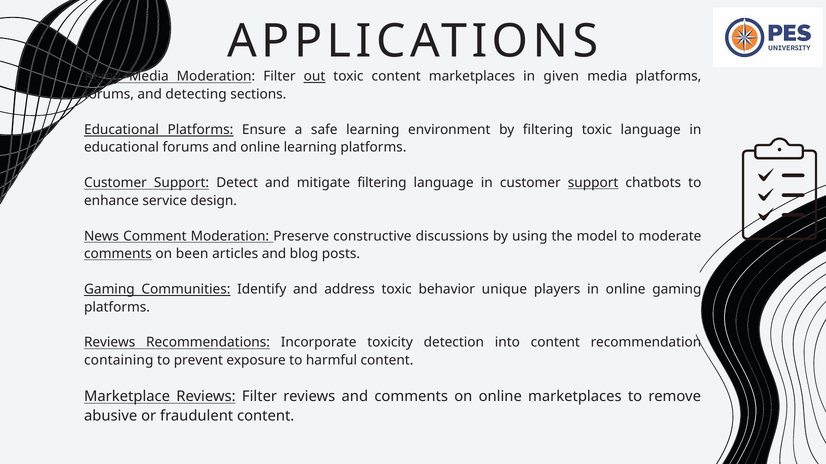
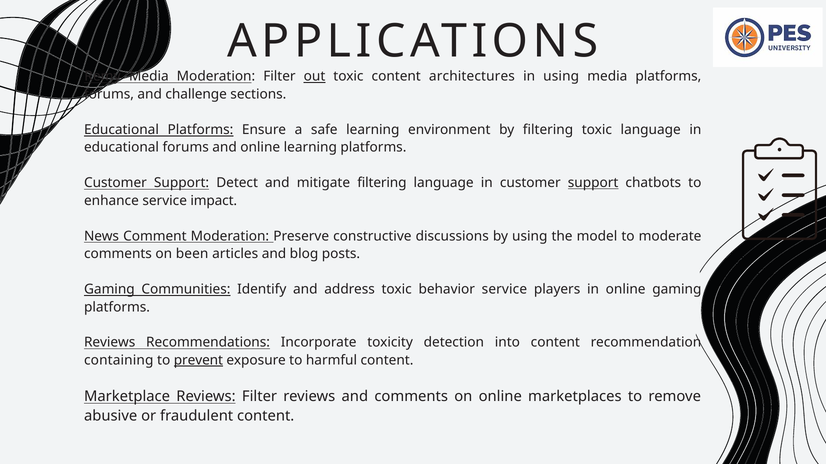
content marketplaces: marketplaces -> architectures
in given: given -> using
detecting: detecting -> challenge
design: design -> impact
comments at (118, 254) underline: present -> none
behavior unique: unique -> service
prevent underline: none -> present
